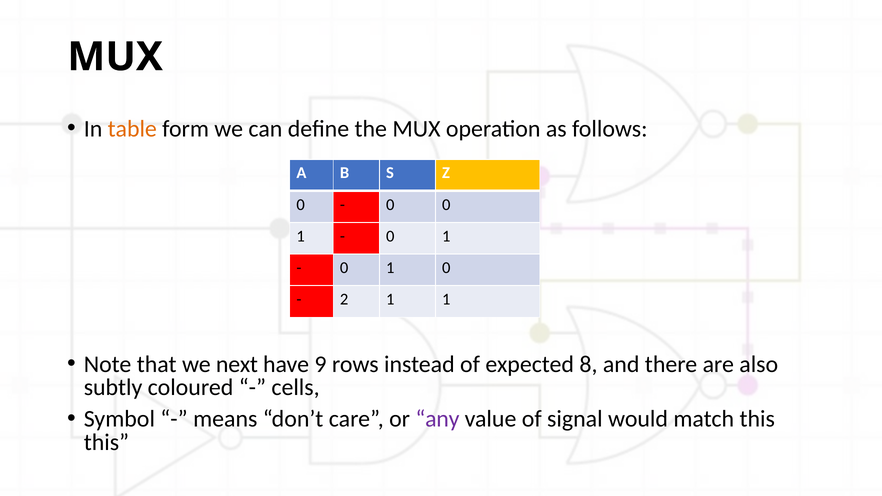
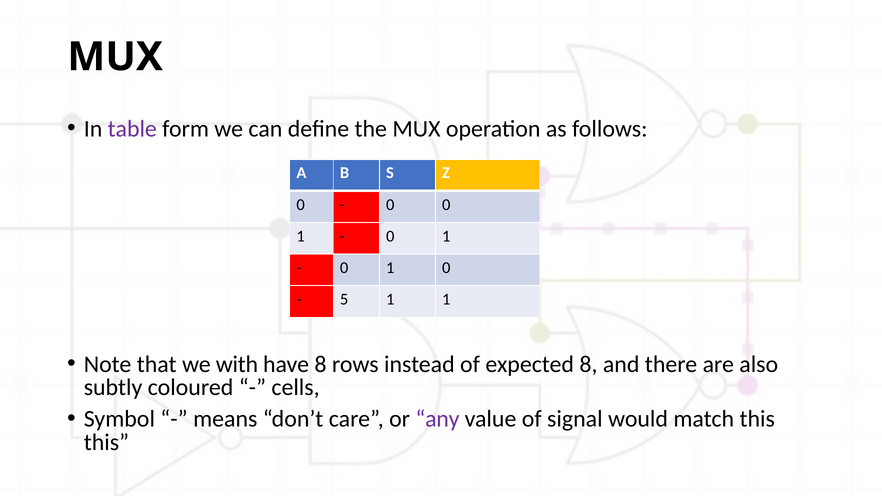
table colour: orange -> purple
2: 2 -> 5
next: next -> with
have 9: 9 -> 8
